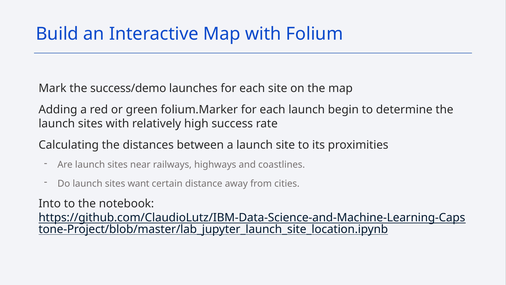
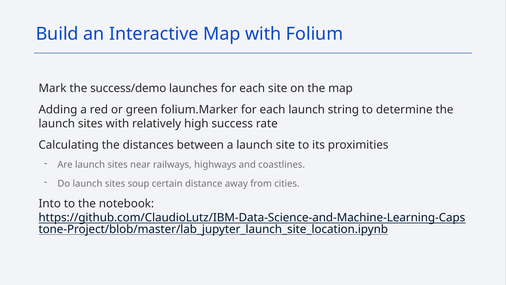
begin: begin -> string
want: want -> soup
